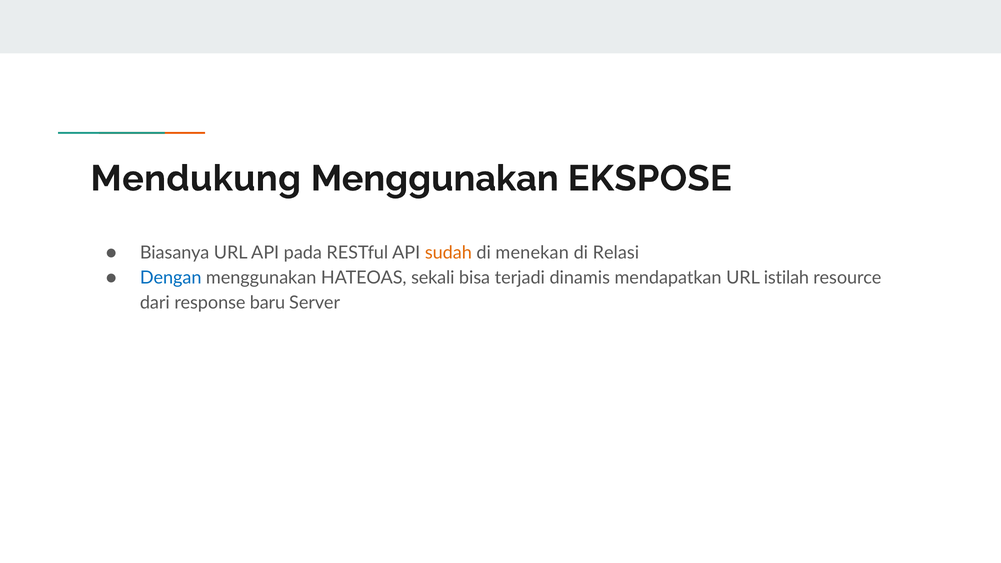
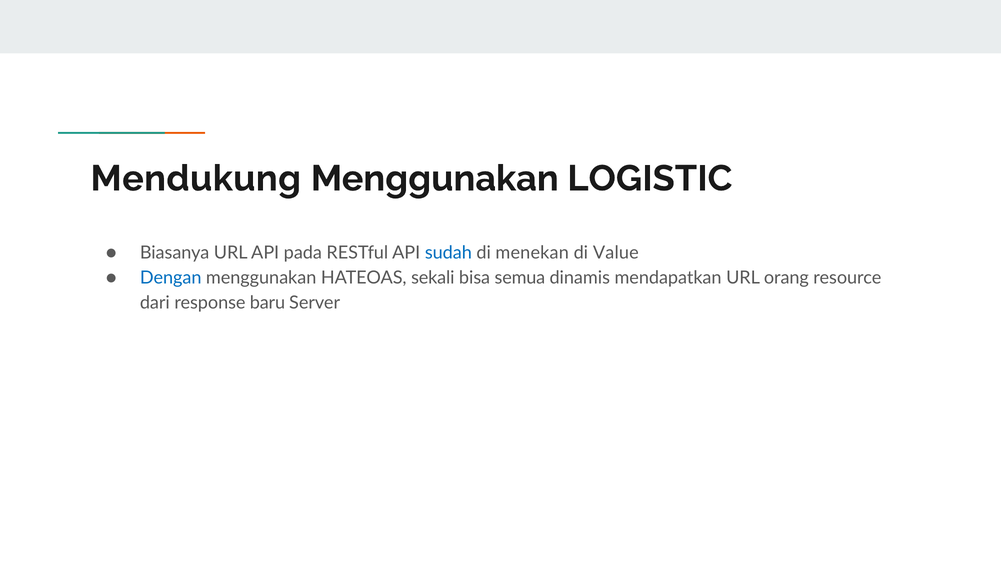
EKSPOSE: EKSPOSE -> LOGISTIC
sudah colour: orange -> blue
Relasi: Relasi -> Value
terjadi: terjadi -> semua
istilah: istilah -> orang
